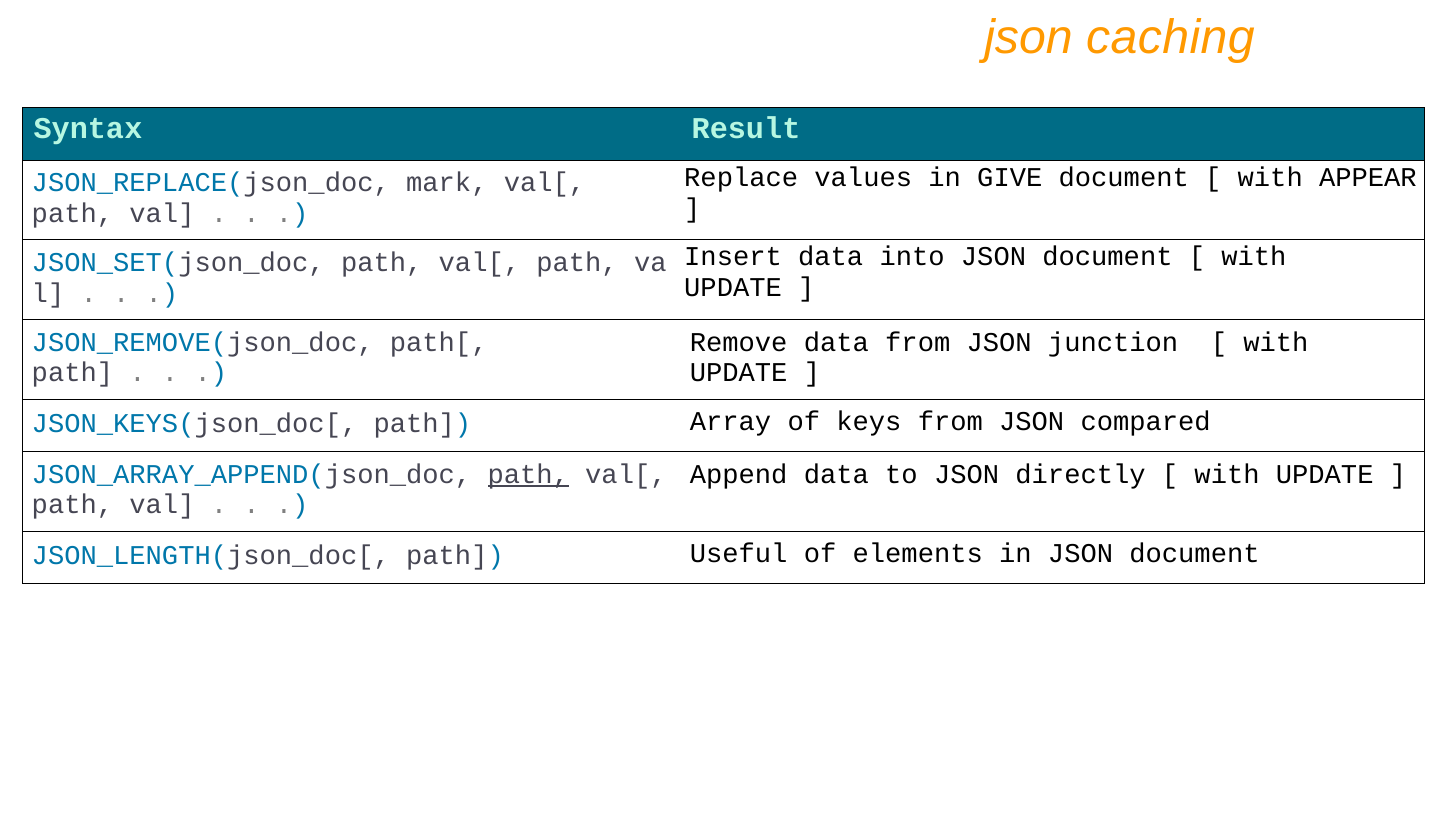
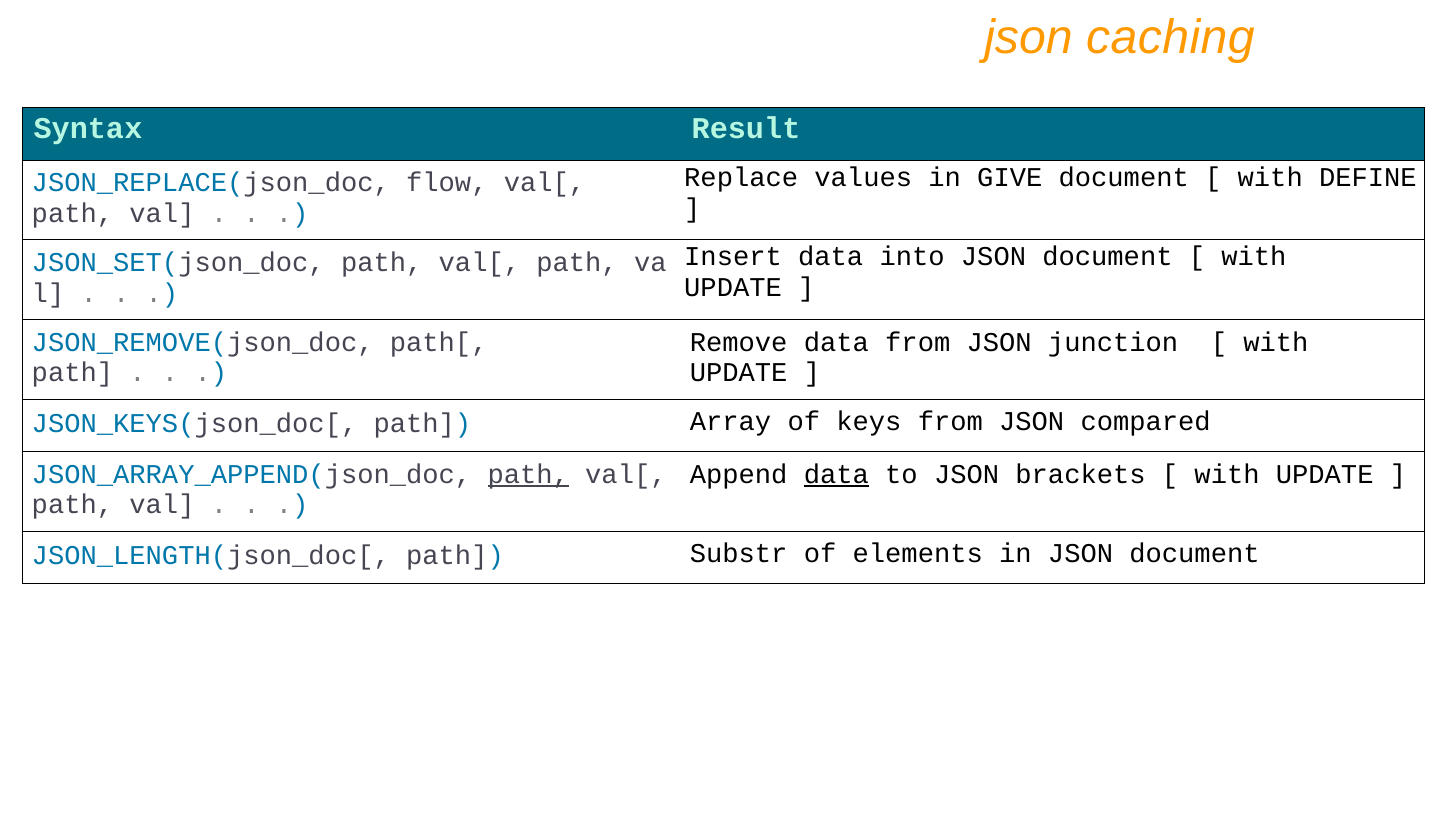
APPEAR: APPEAR -> DEFINE
mark: mark -> flow
data at (836, 474) underline: none -> present
directly: directly -> brackets
Useful: Useful -> Substr
